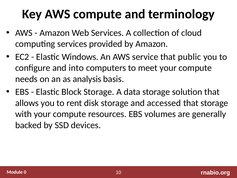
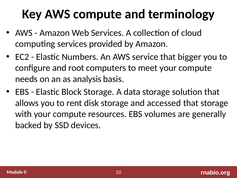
Windows: Windows -> Numbers
public: public -> bigger
into: into -> root
